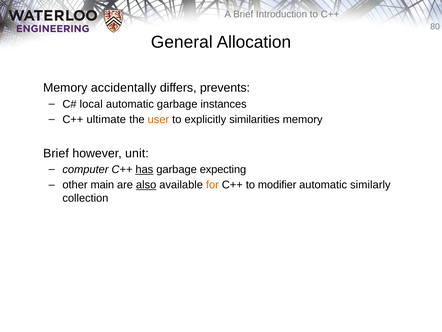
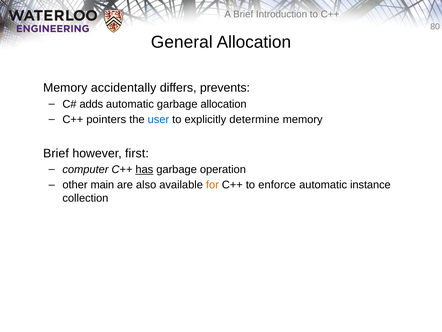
local: local -> adds
garbage instances: instances -> allocation
ultimate: ultimate -> pointers
user colour: orange -> blue
similarities: similarities -> determine
unit: unit -> first
expecting: expecting -> operation
also underline: present -> none
modifier: modifier -> enforce
similarly: similarly -> instance
